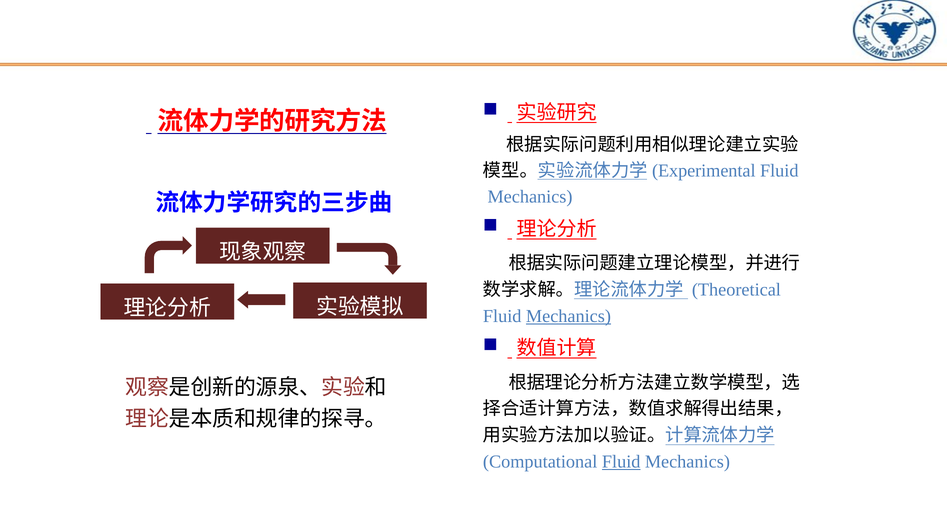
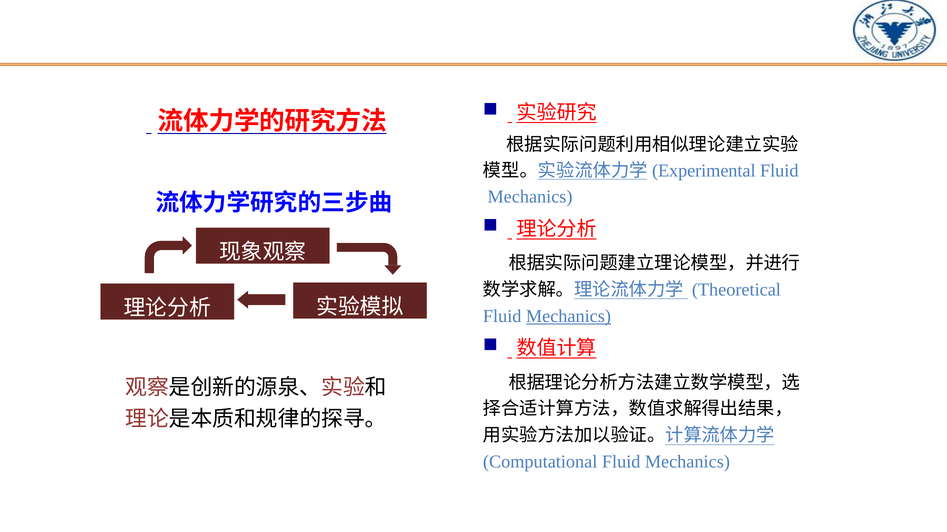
Fluid at (621, 462) underline: present -> none
